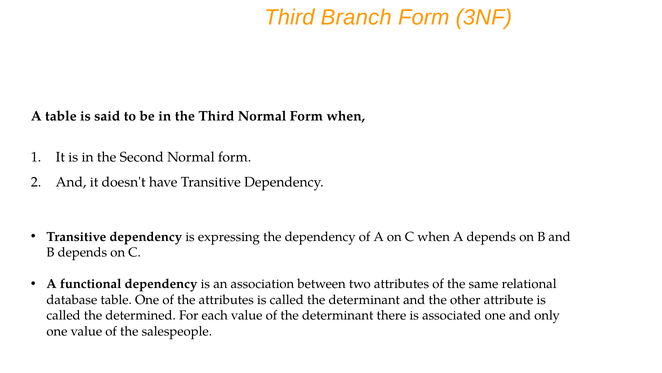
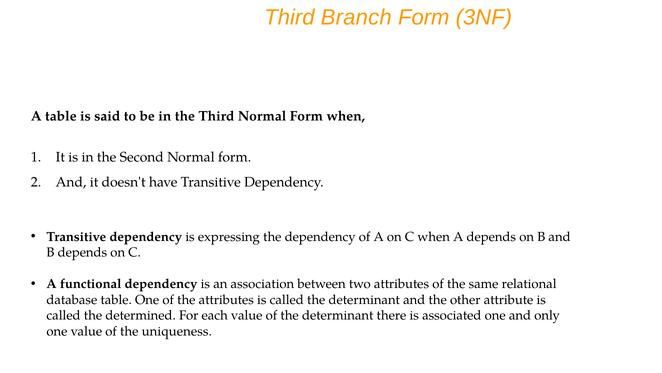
salespeople: salespeople -> uniqueness
